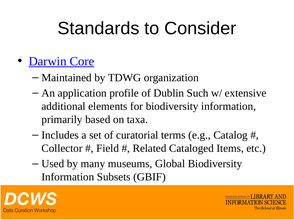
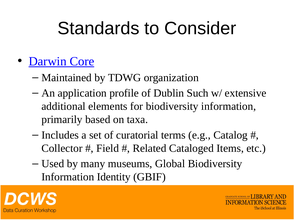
Subsets: Subsets -> Identity
